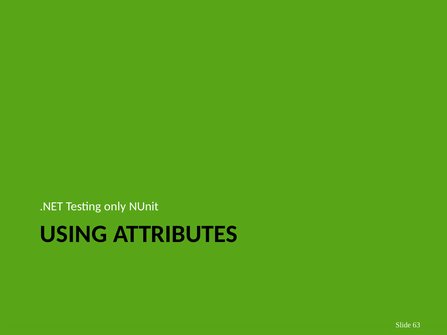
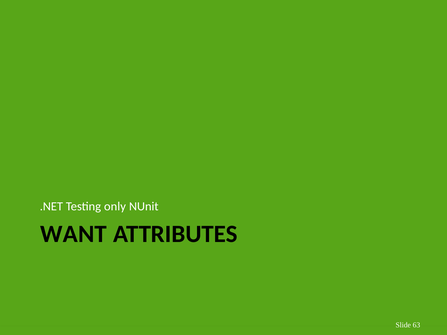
USING: USING -> WANT
